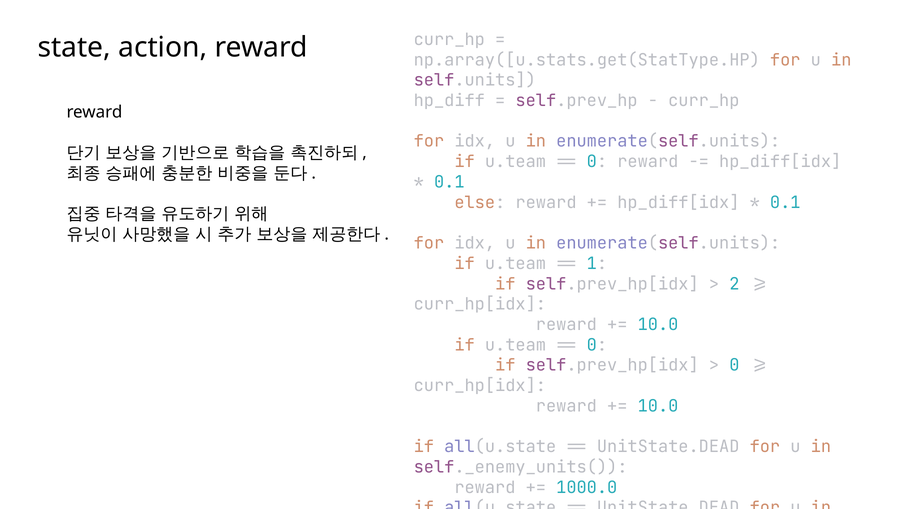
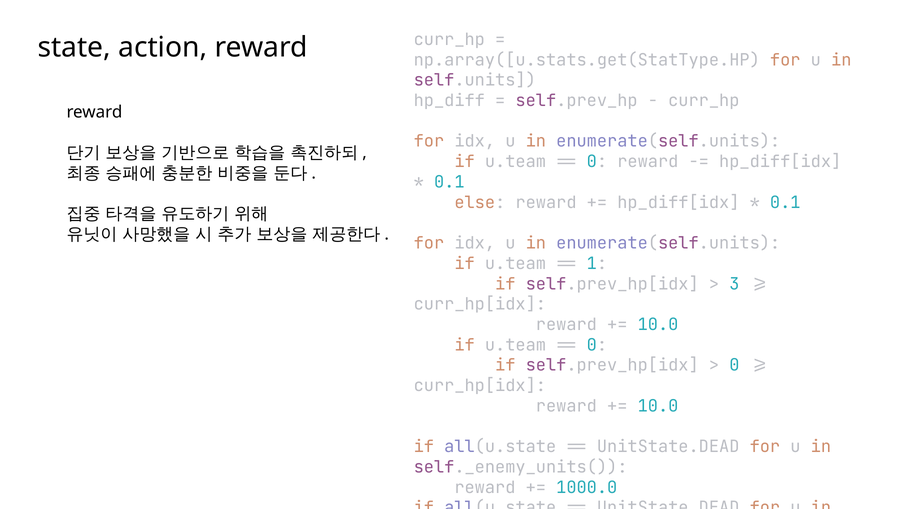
2: 2 -> 3
